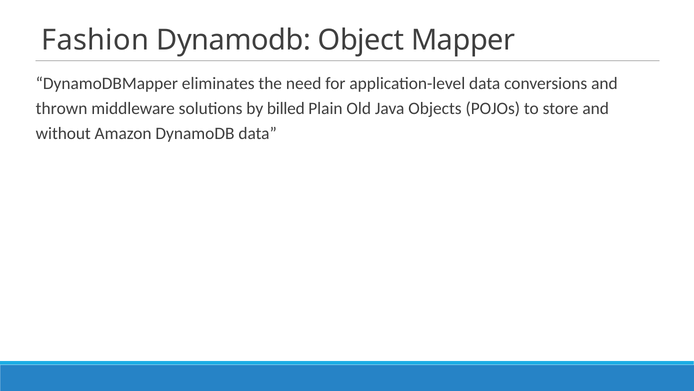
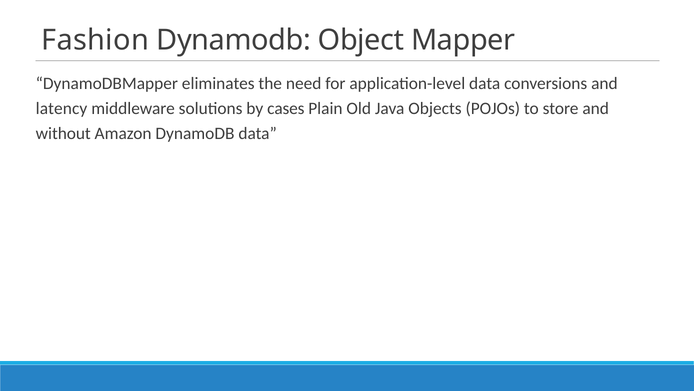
thrown: thrown -> latency
billed: billed -> cases
